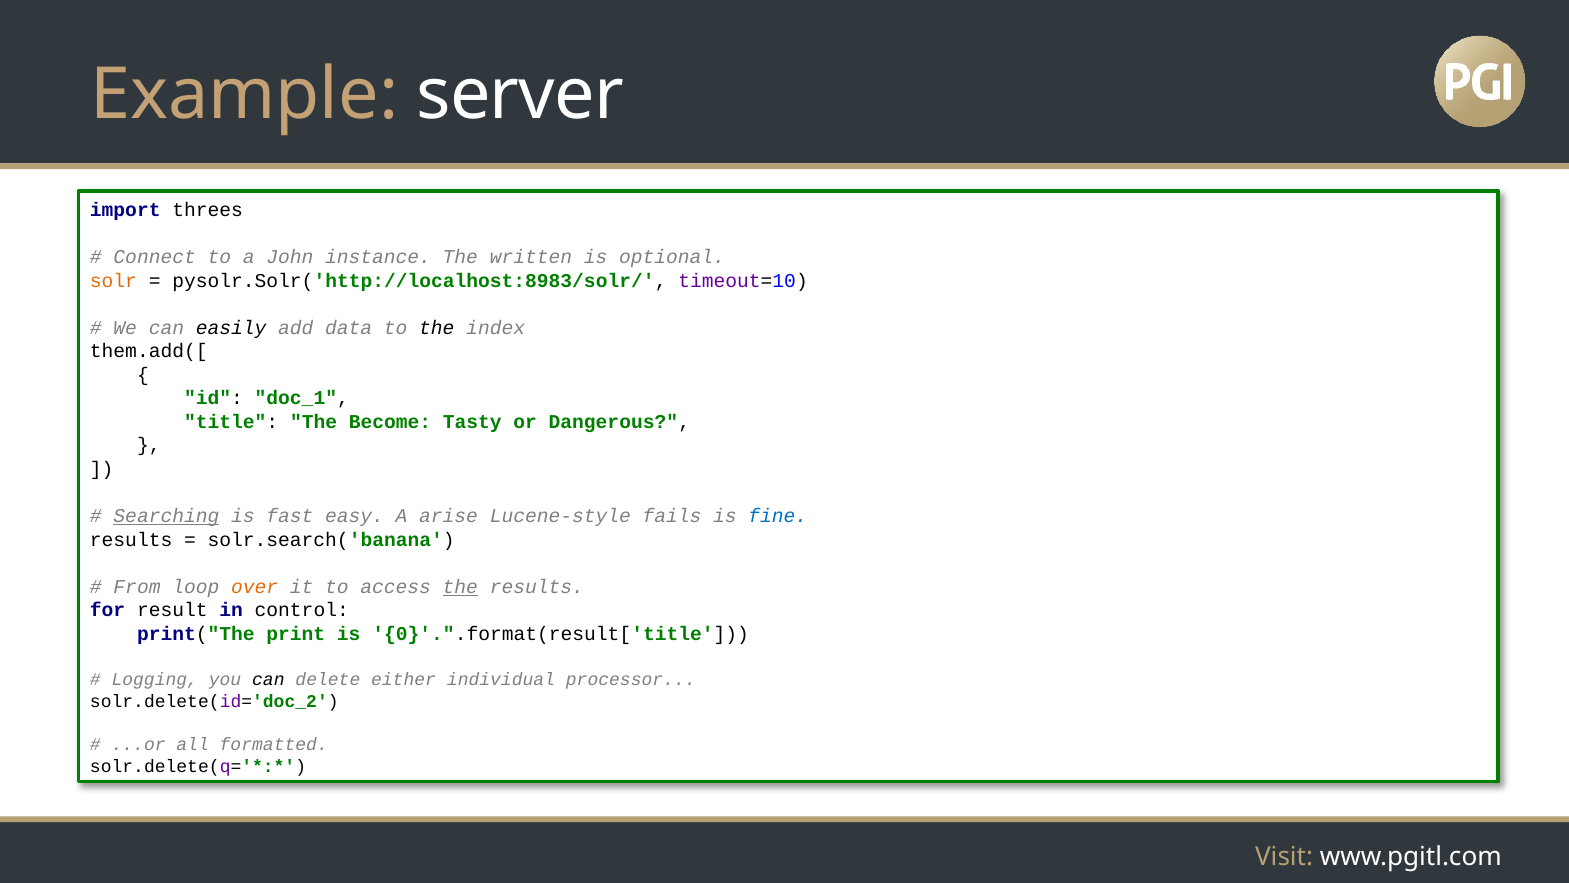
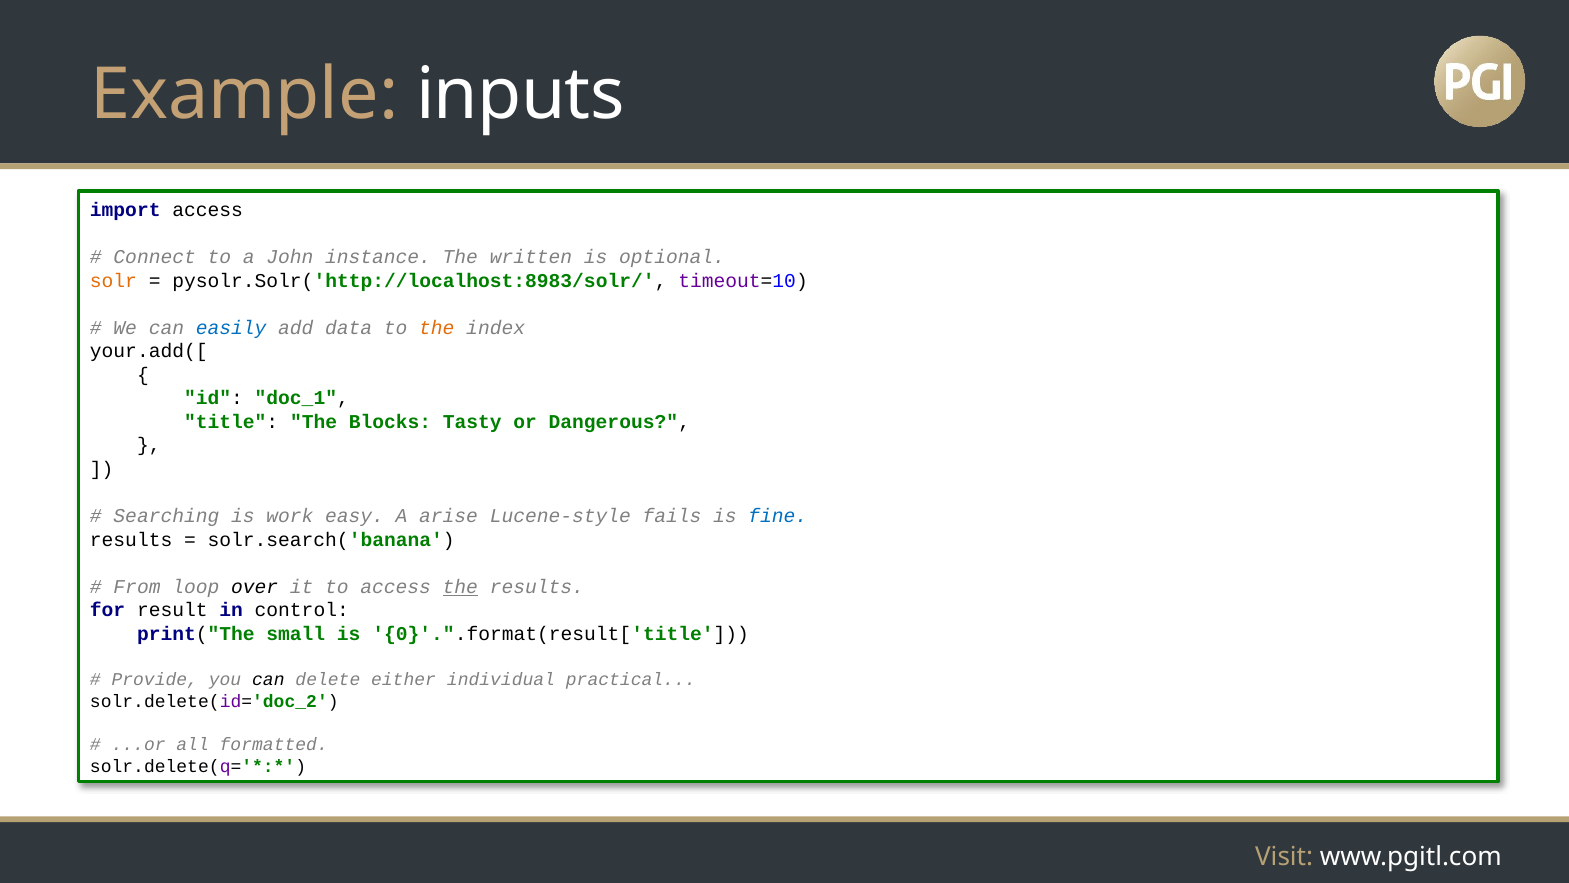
server: server -> inputs
import threes: threes -> access
easily colour: black -> blue
the at (437, 328) colour: black -> orange
them.add([: them.add([ -> your.add([
Become: Become -> Blocks
Searching underline: present -> none
fast: fast -> work
over colour: orange -> black
print: print -> small
Logging: Logging -> Provide
processor: processor -> practical
